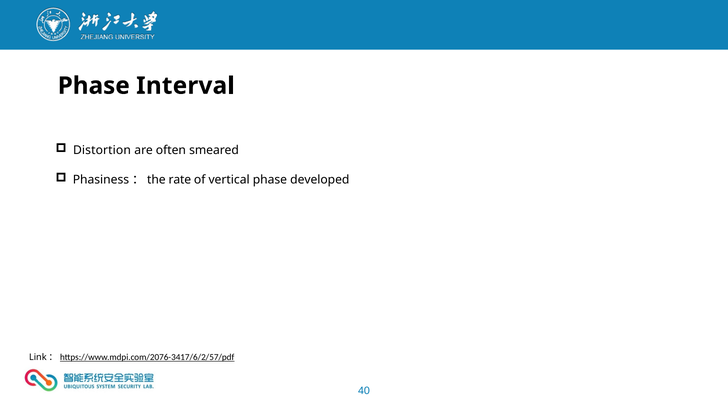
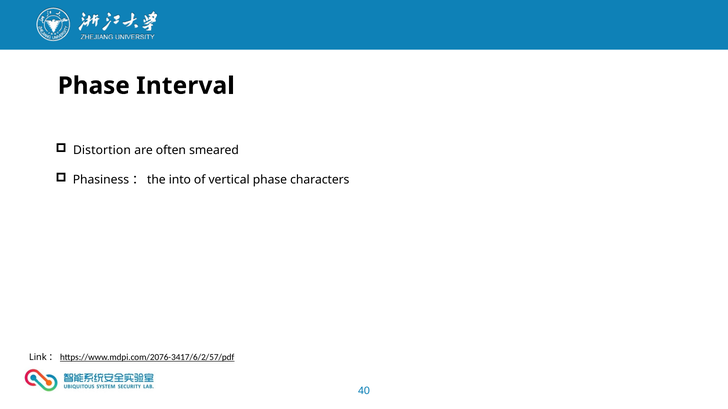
rate: rate -> into
developed: developed -> characters
